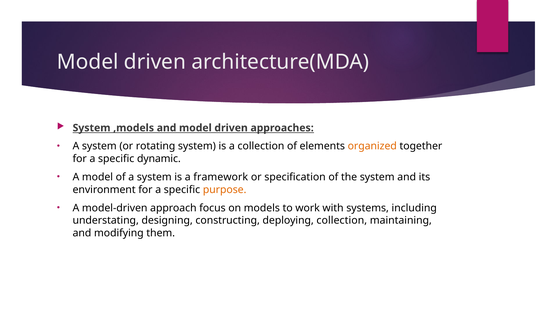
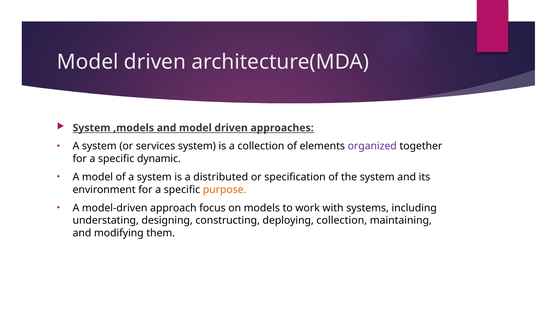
rotating: rotating -> services
organized colour: orange -> purple
framework: framework -> distributed
